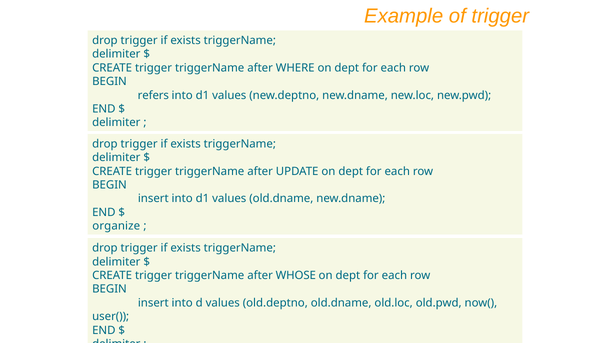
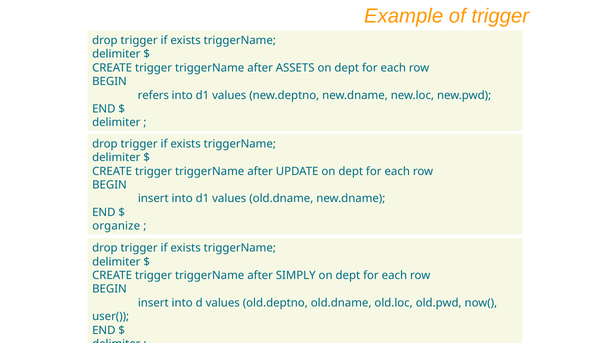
WHERE: WHERE -> ASSETS
WHOSE: WHOSE -> SIMPLY
